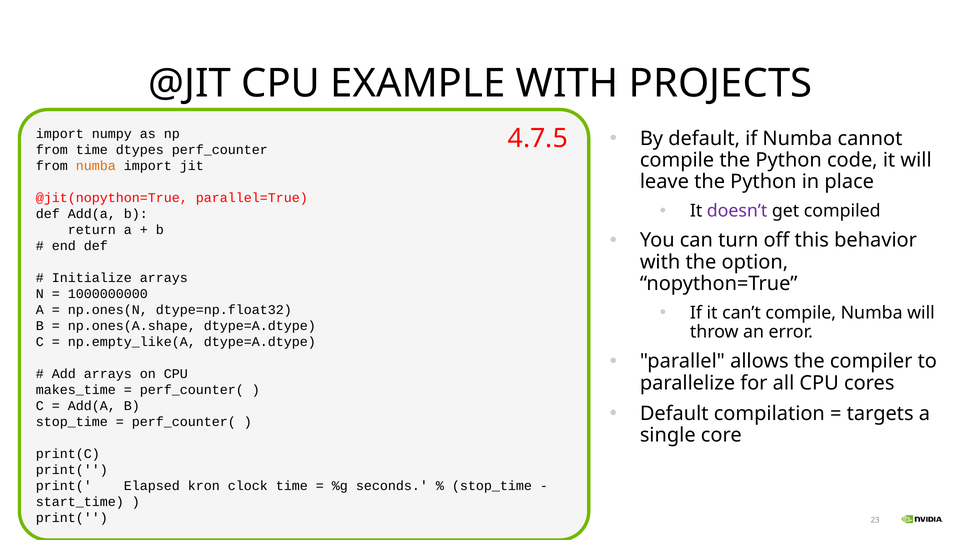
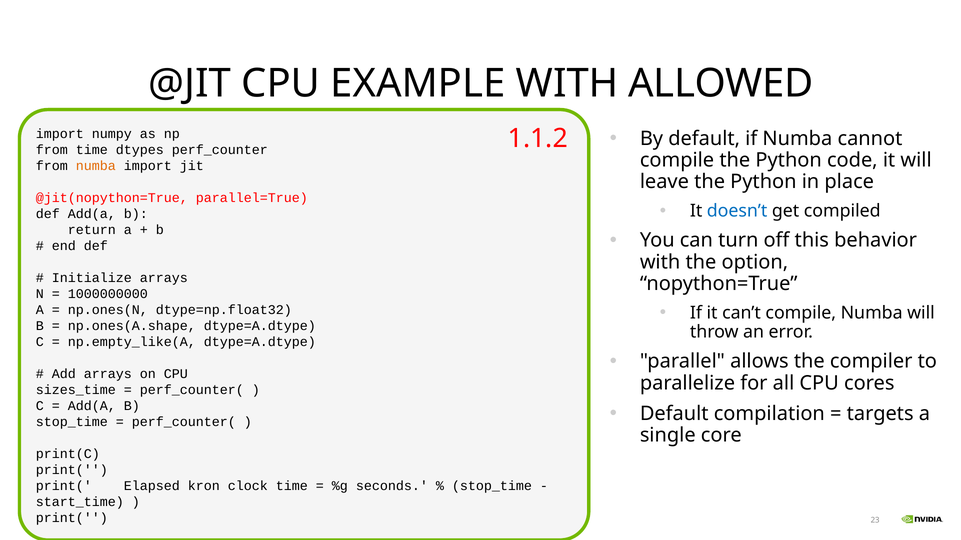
PROJECTS: PROJECTS -> ALLOWED
4.7.5: 4.7.5 -> 1.1.2
doesn’t colour: purple -> blue
makes_time: makes_time -> sizes_time
